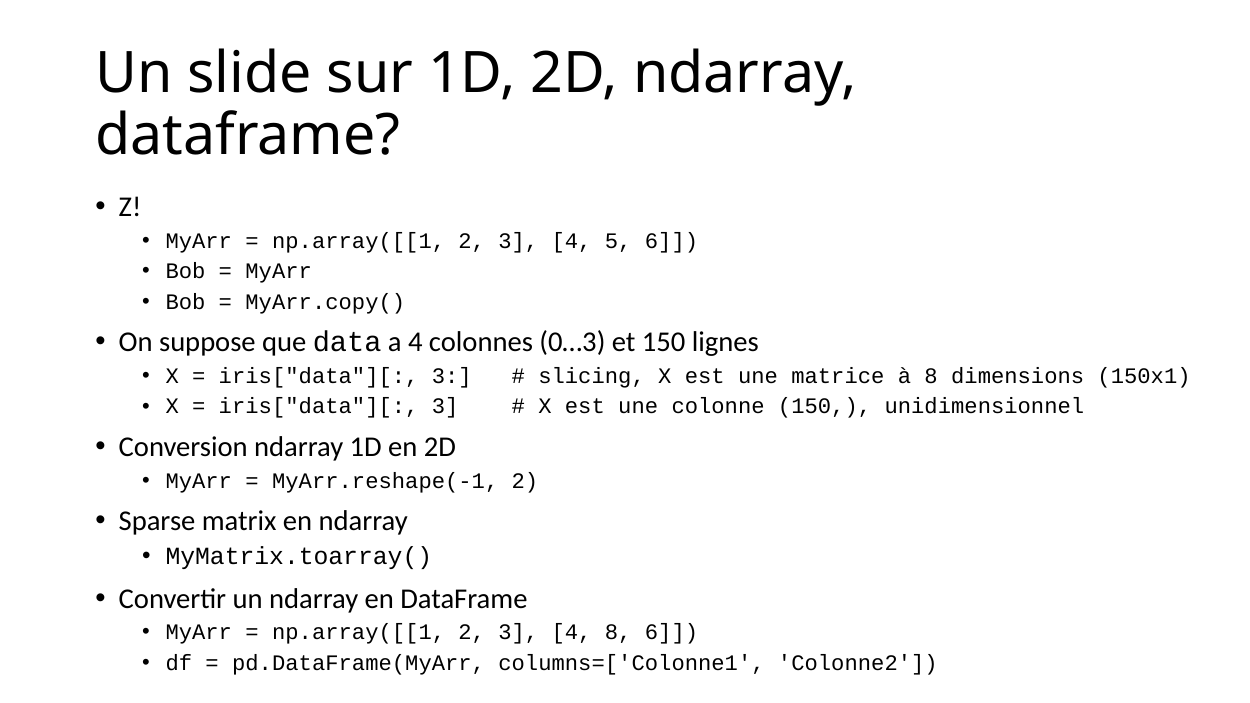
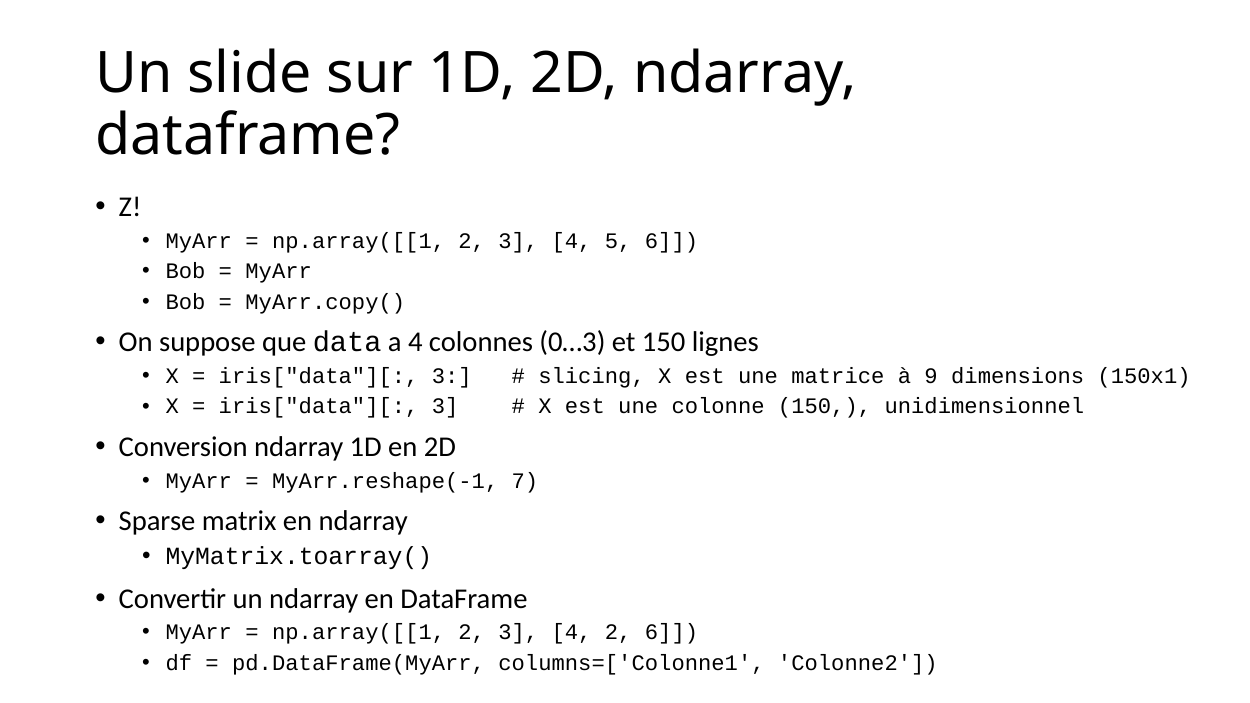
à 8: 8 -> 9
MyArr.reshape(-1 2: 2 -> 7
4 8: 8 -> 2
